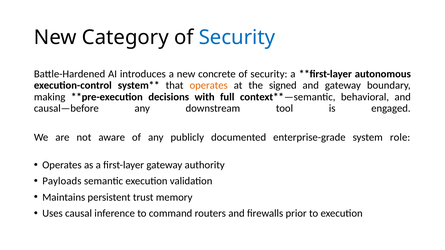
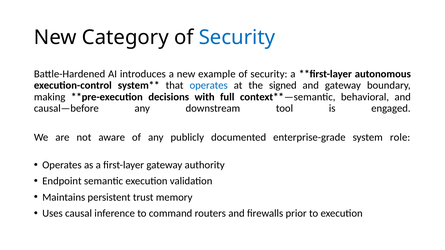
concrete: concrete -> example
operates at (209, 86) colour: orange -> blue
Payloads: Payloads -> Endpoint
